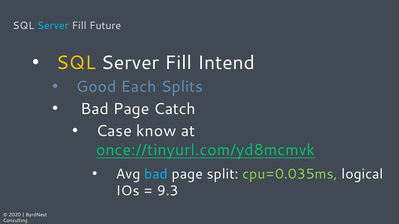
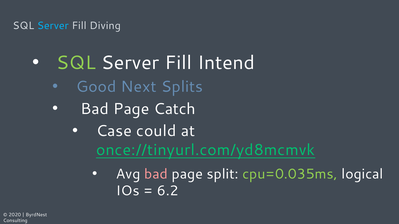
Future: Future -> Diving
SQL at (76, 63) colour: yellow -> light green
Each: Each -> Next
know: know -> could
bad at (156, 174) colour: light blue -> pink
9.3: 9.3 -> 6.2
